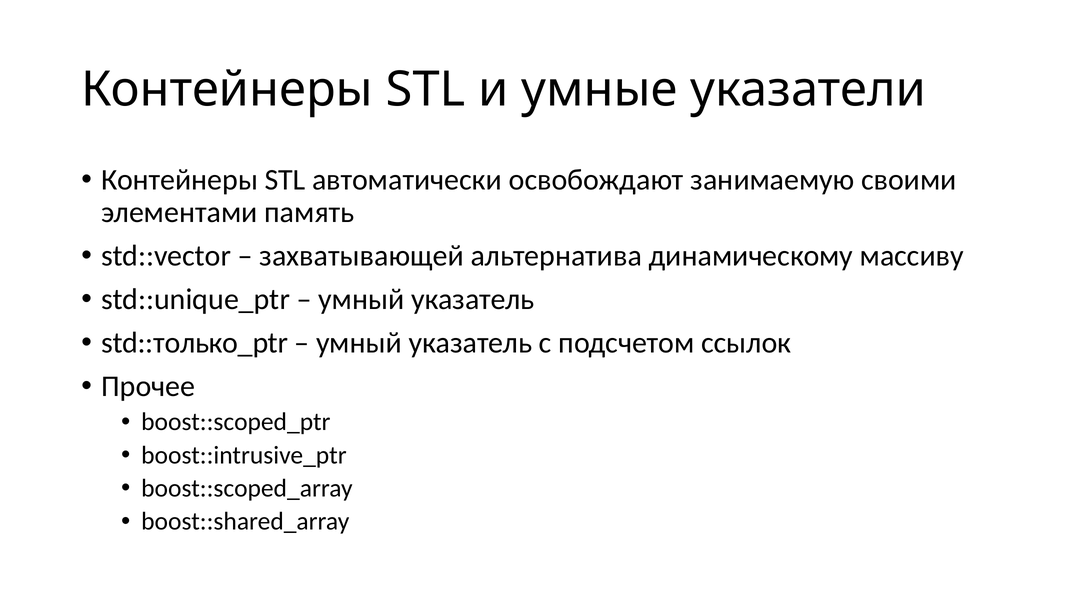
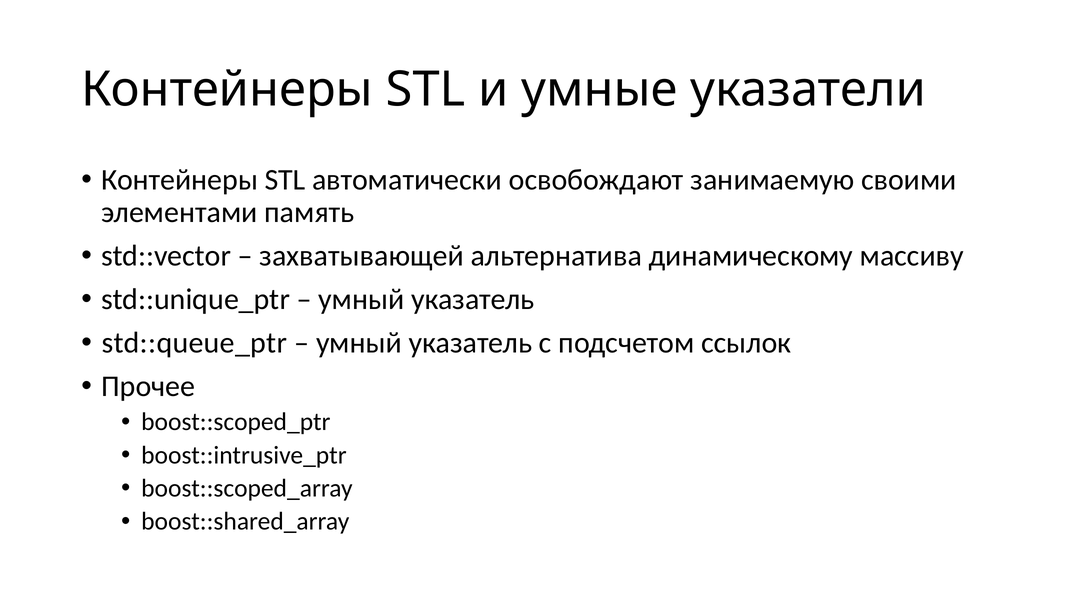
std::только_ptr: std::только_ptr -> std::queue_ptr
